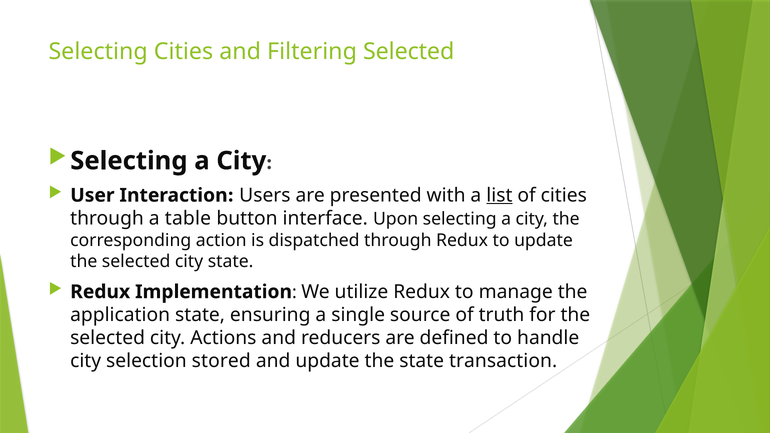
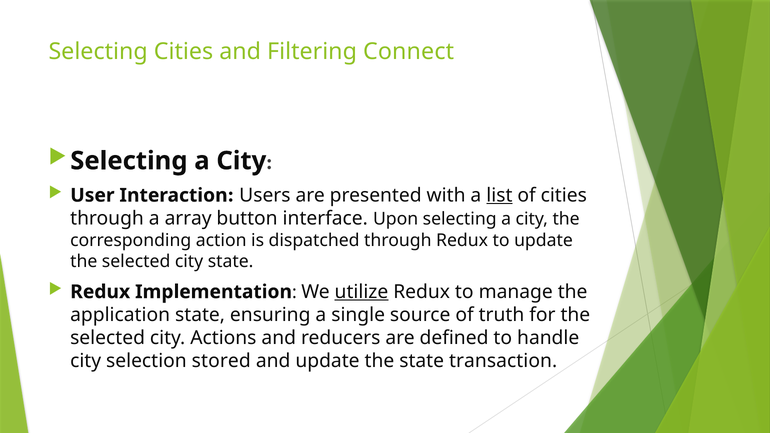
Filtering Selected: Selected -> Connect
table: table -> array
utilize underline: none -> present
